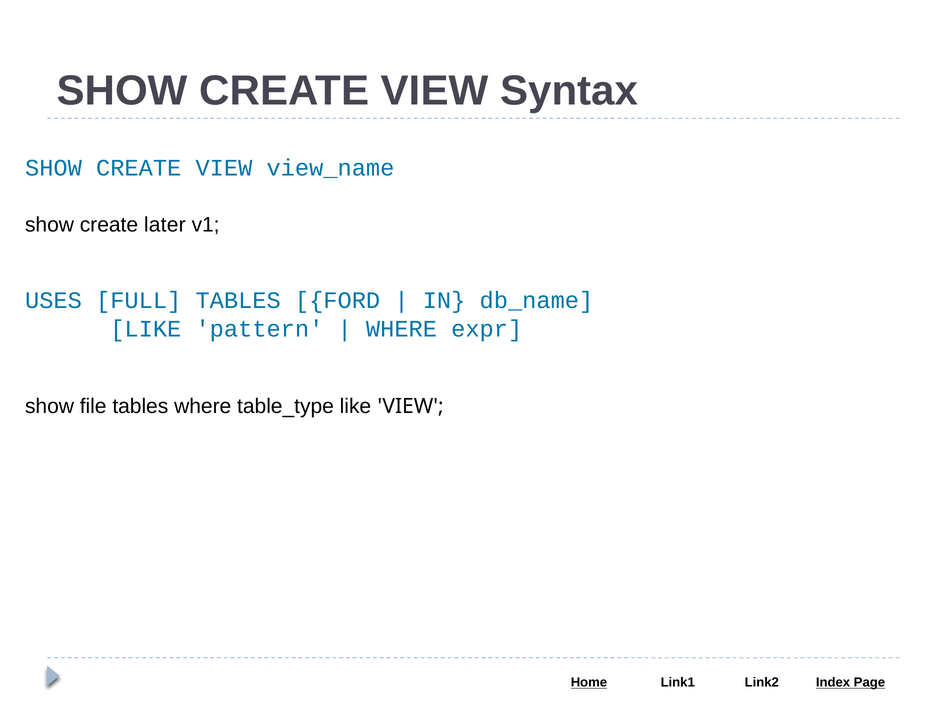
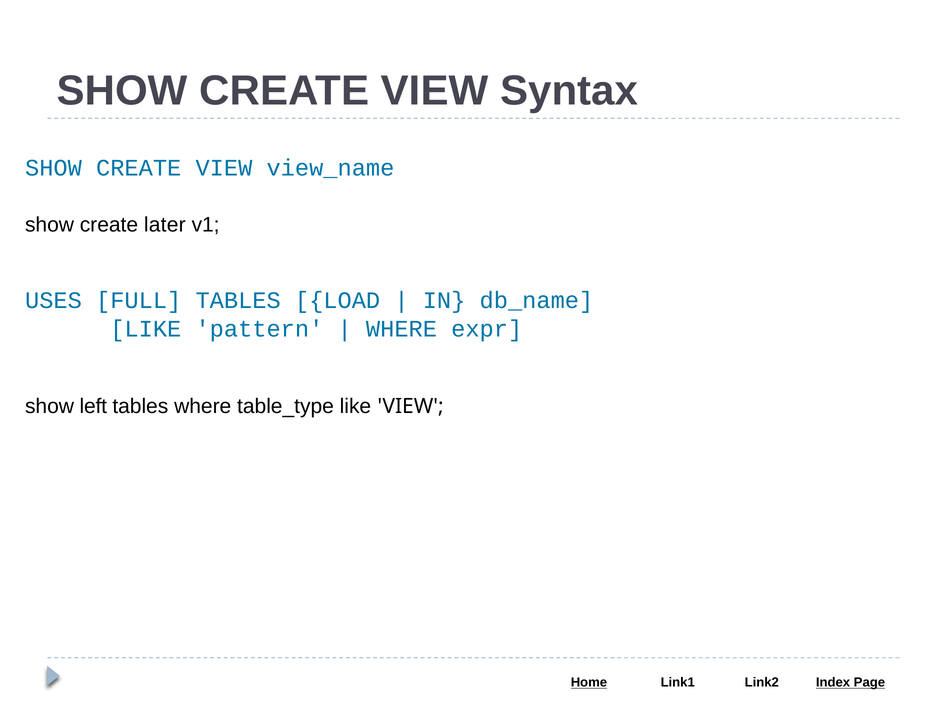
FORD: FORD -> LOAD
file: file -> left
